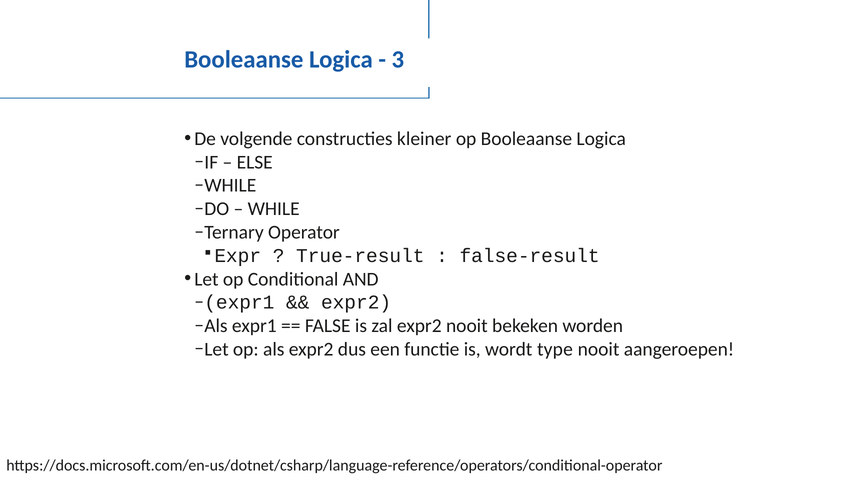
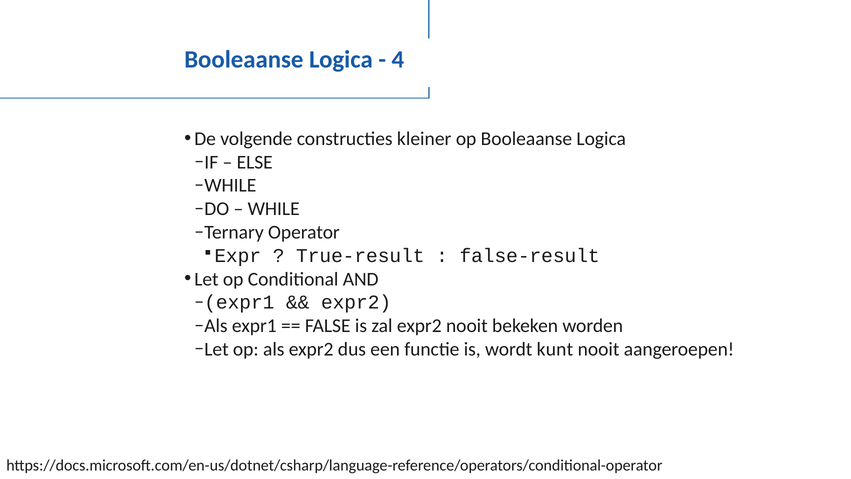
3: 3 -> 4
type: type -> kunt
